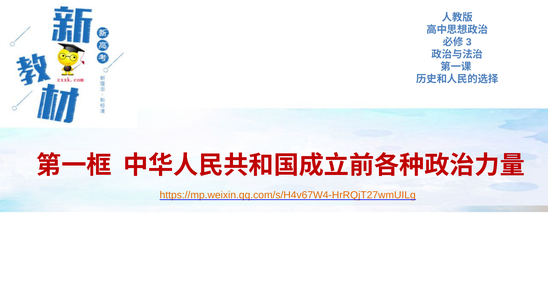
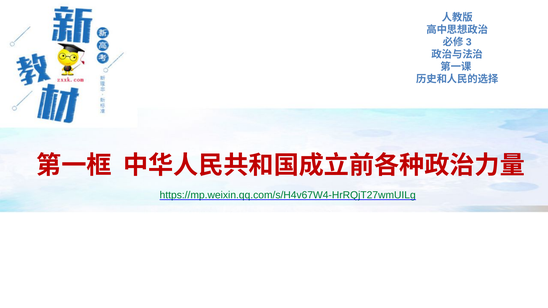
https://mp.weixin.qq.com/s/H4v67W4-HrRQjT27wmUILg colour: orange -> green
